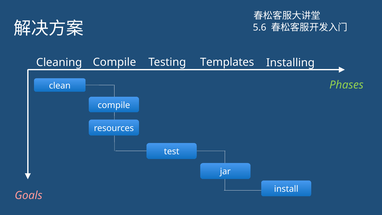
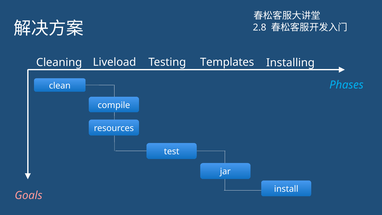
5.6: 5.6 -> 2.8
Compile at (114, 62): Compile -> Liveload
Phases colour: light green -> light blue
